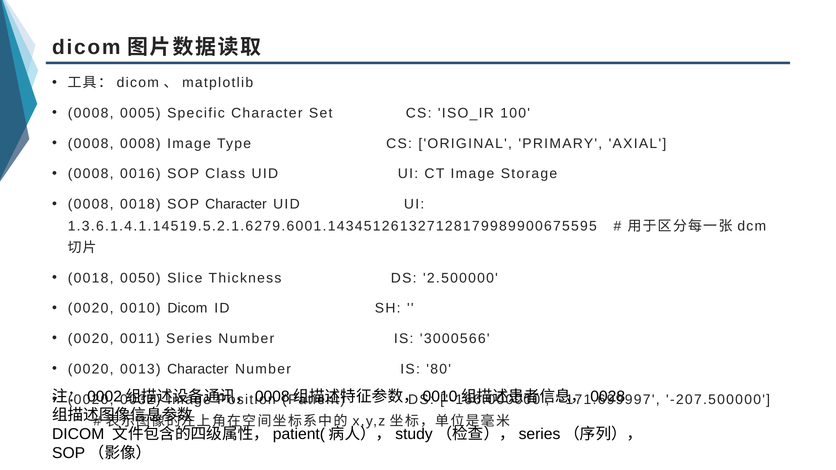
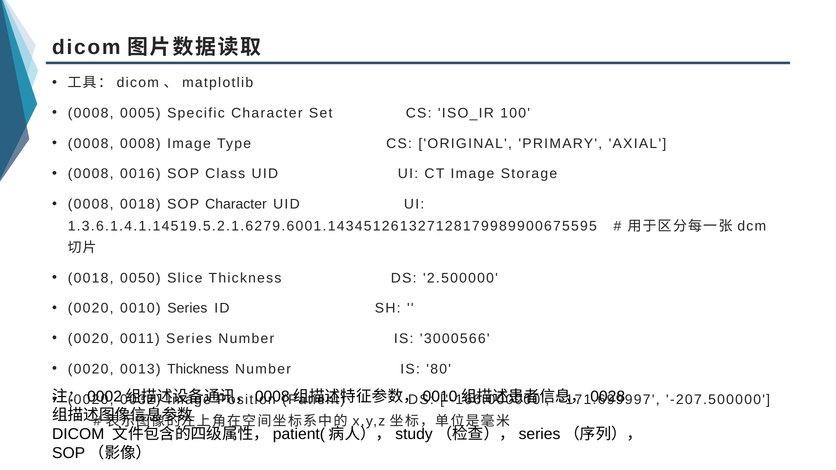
0010 Dicom: Dicom -> Series
0013 Character: Character -> Thickness
